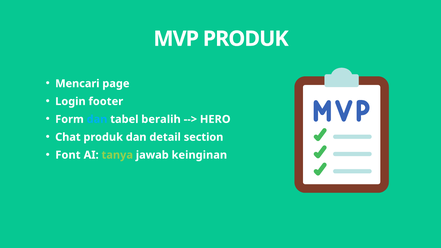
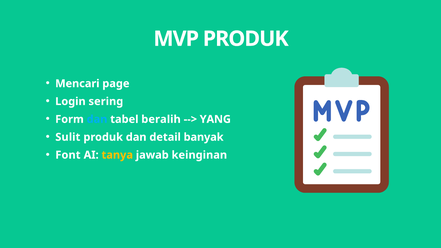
footer: footer -> sering
HERO: HERO -> YANG
Chat: Chat -> Sulit
section: section -> banyak
tanya colour: light green -> yellow
